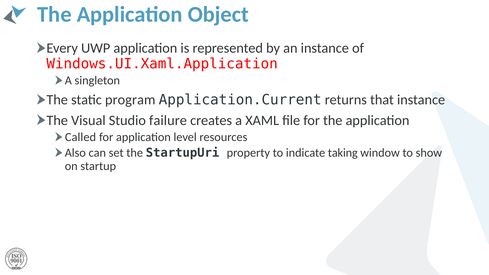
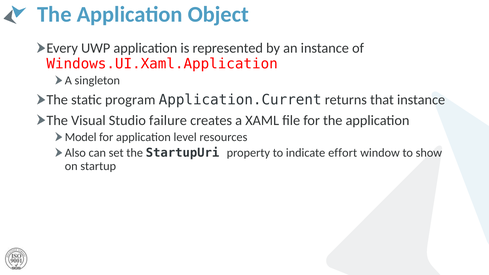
Called: Called -> Model
taking: taking -> effort
